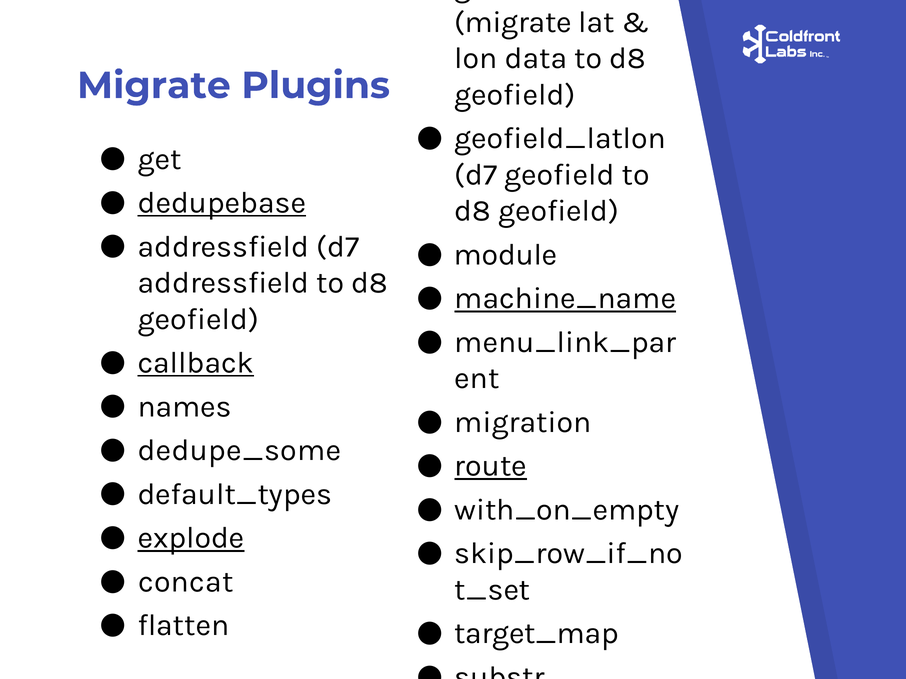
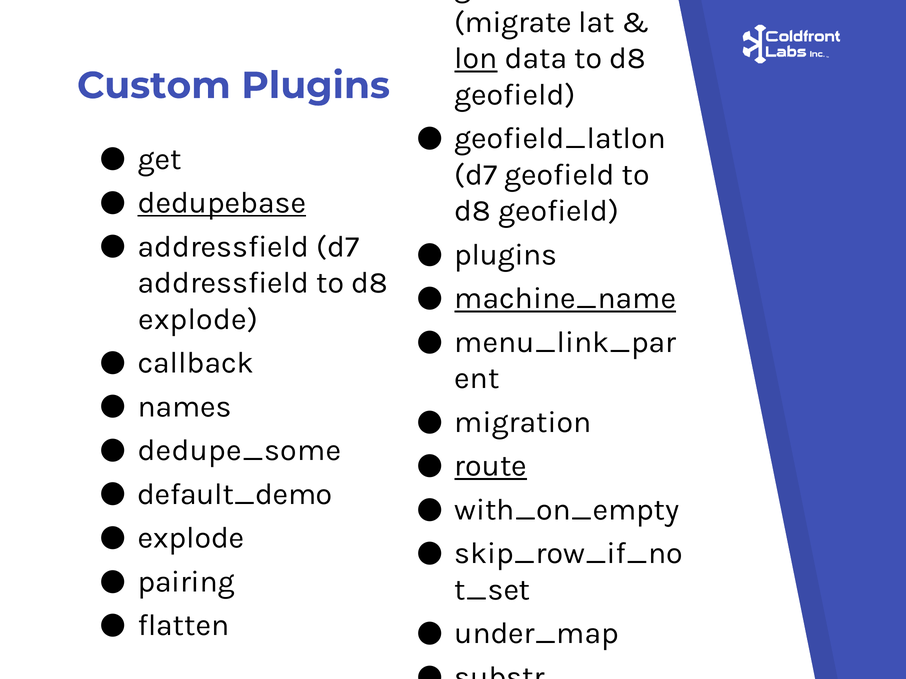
lon underline: none -> present
Migrate at (154, 86): Migrate -> Custom
module at (506, 255): module -> plugins
geofield at (198, 319): geofield -> explode
callback underline: present -> none
default_types: default_types -> default_demo
explode at (191, 538) underline: present -> none
concat: concat -> pairing
target_map: target_map -> under_map
